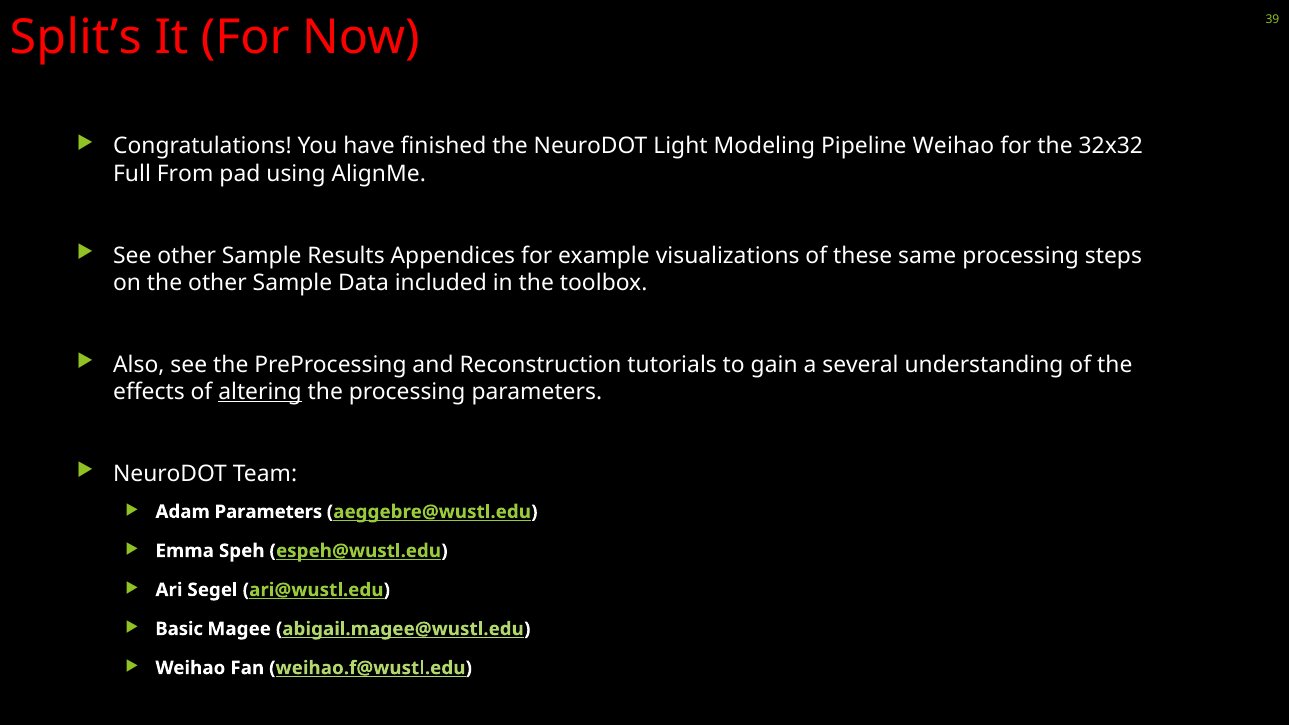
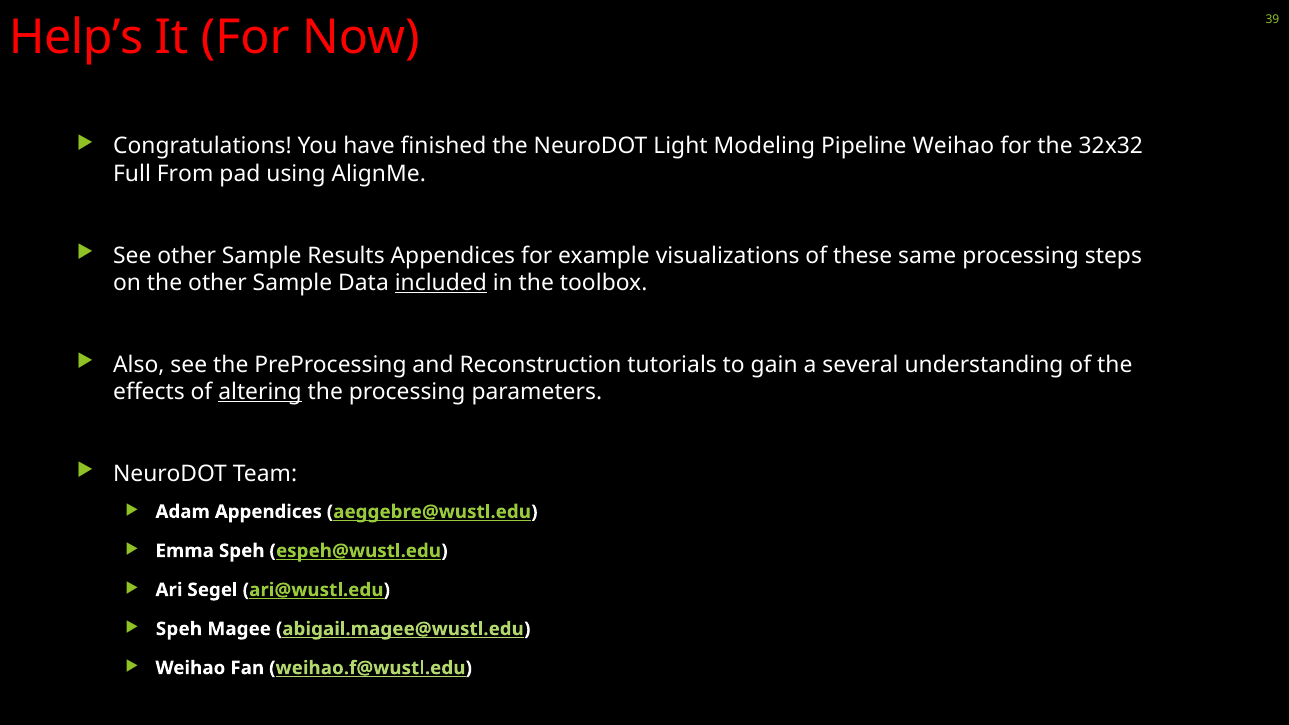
Split’s: Split’s -> Help’s
included underline: none -> present
Adam Parameters: Parameters -> Appendices
Basic at (179, 629): Basic -> Speh
